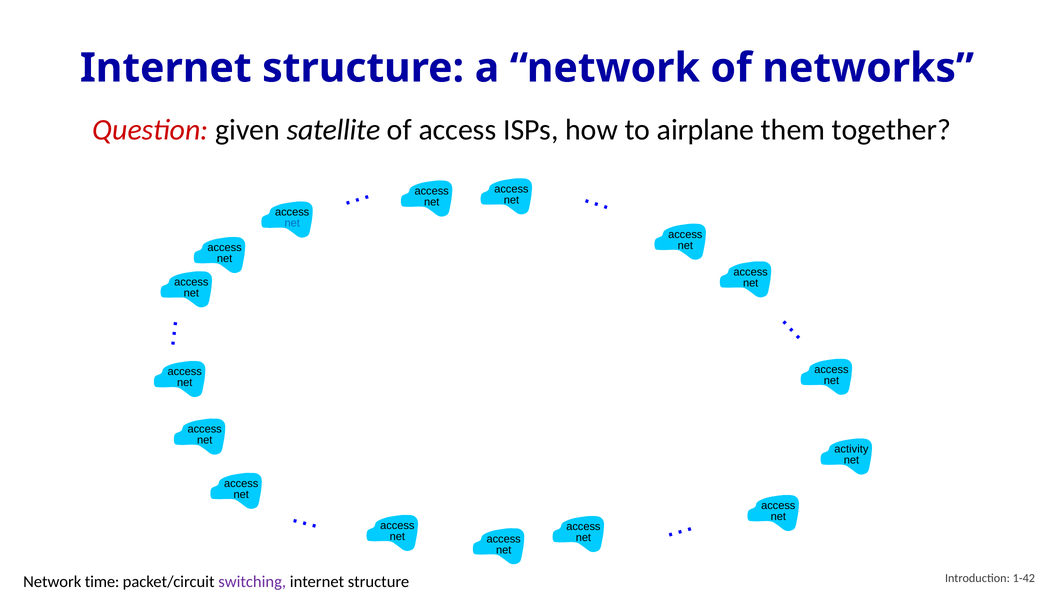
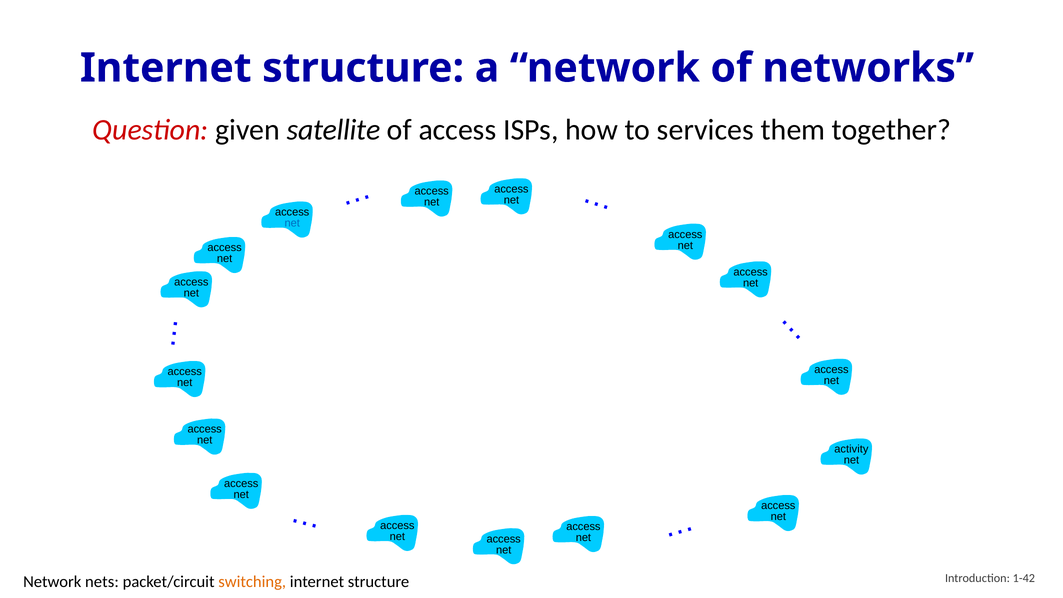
airplane: airplane -> services
time: time -> nets
switching colour: purple -> orange
